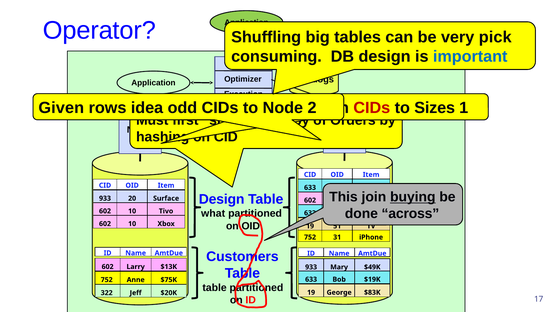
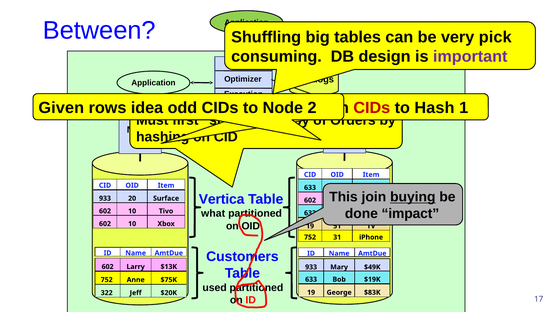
Operator: Operator -> Between
important colour: blue -> purple
Sizes: Sizes -> Hash
Design at (222, 199): Design -> Vertica
across: across -> impact
table at (215, 288): table -> used
